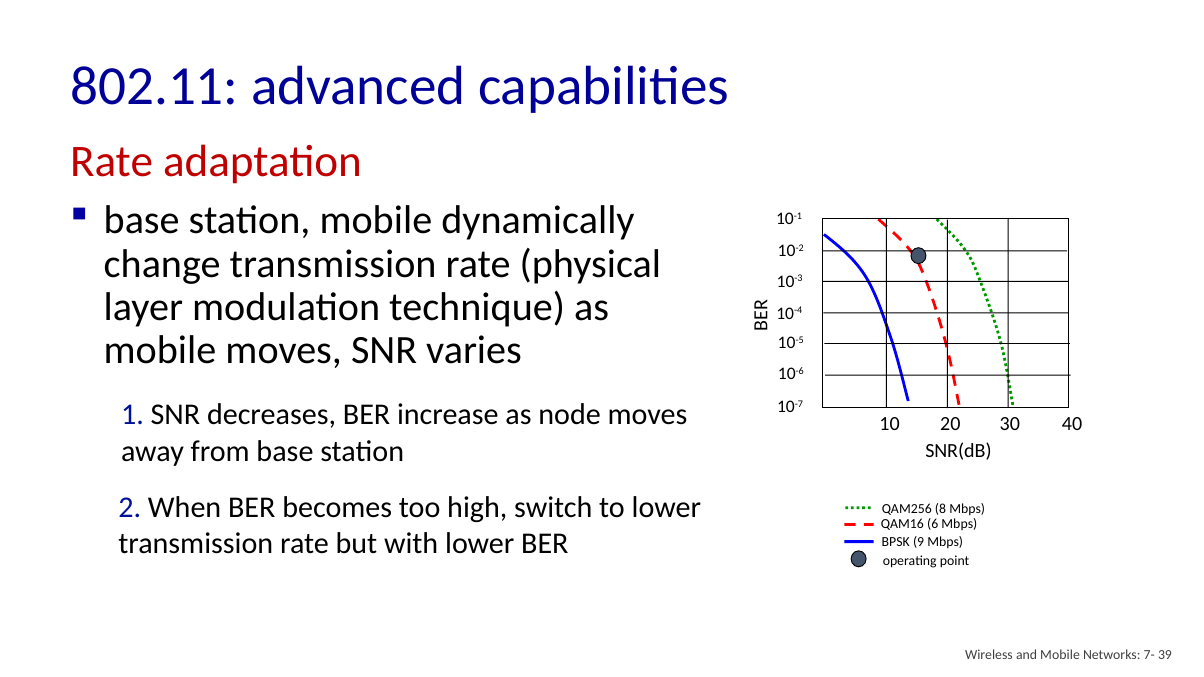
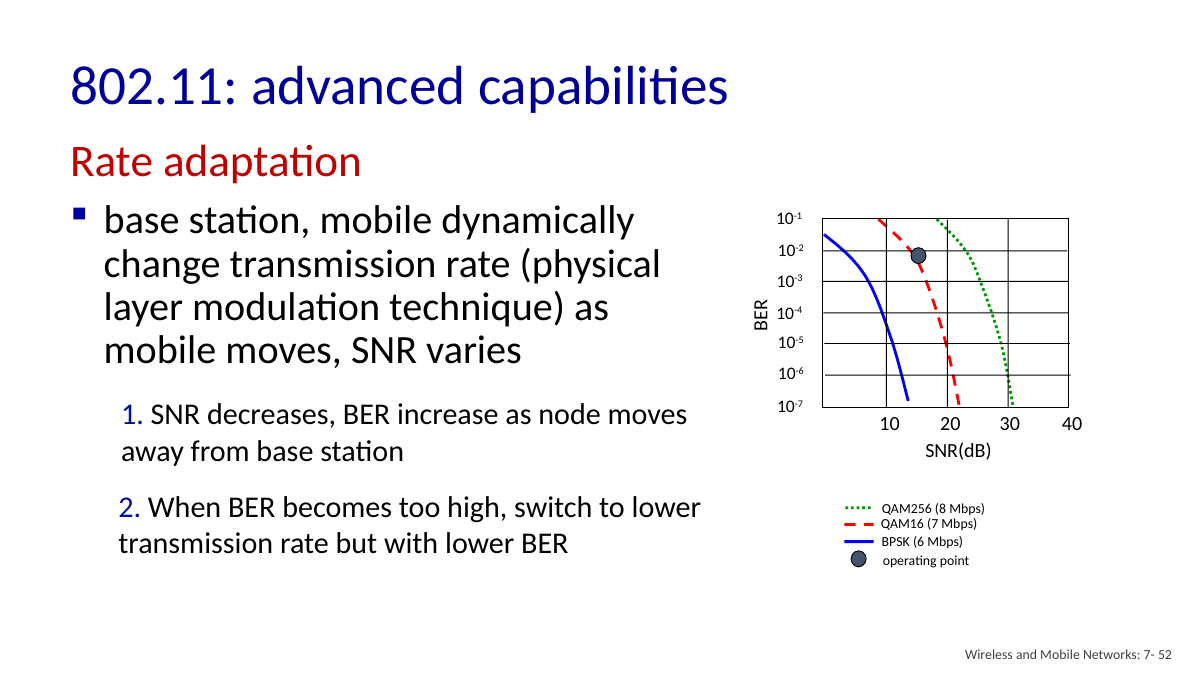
6: 6 -> 7
9: 9 -> 6
39: 39 -> 52
